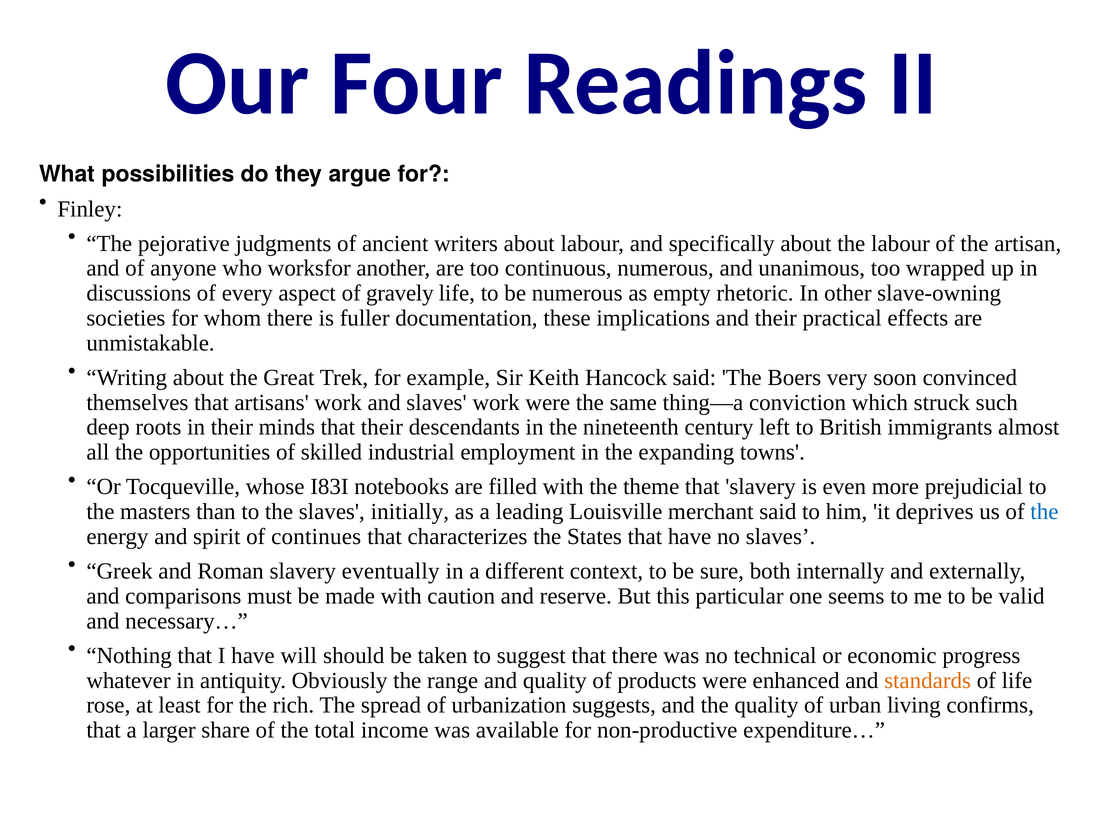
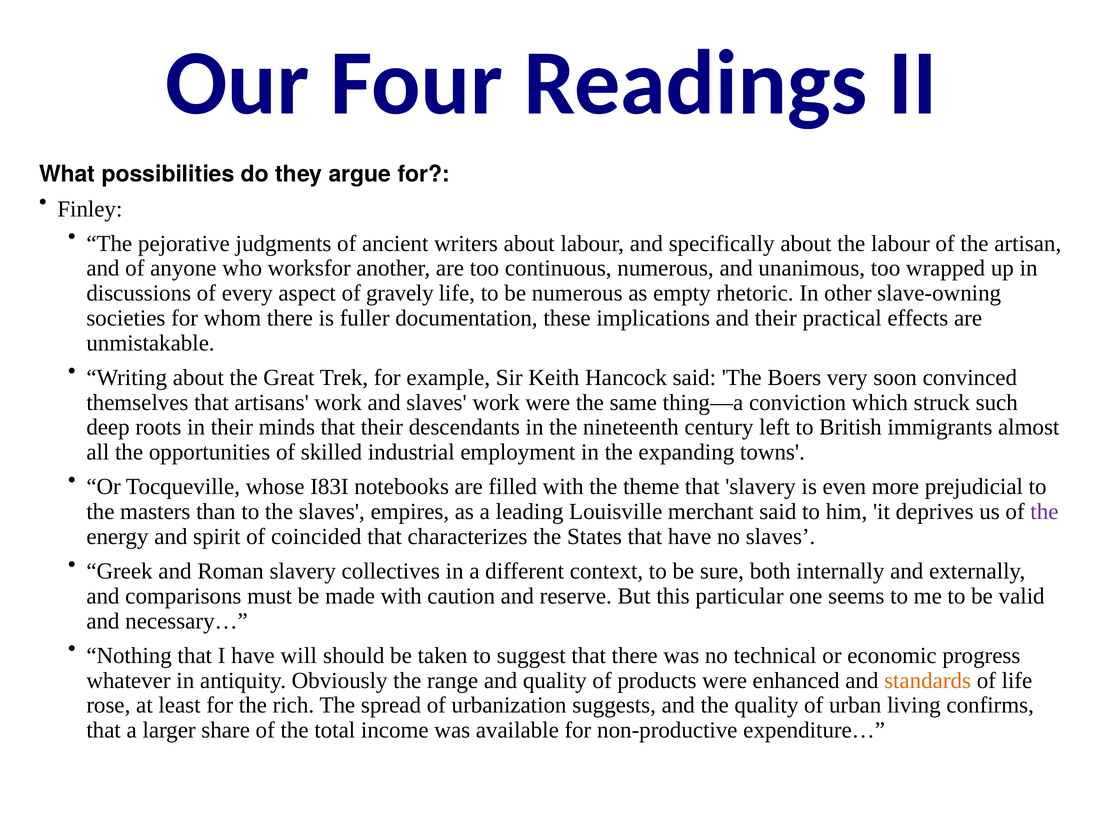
initially: initially -> empires
the at (1044, 512) colour: blue -> purple
continues: continues -> coincided
eventually: eventually -> collectives
